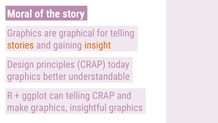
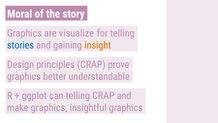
graphical: graphical -> visualize
stories colour: orange -> blue
today: today -> prove
